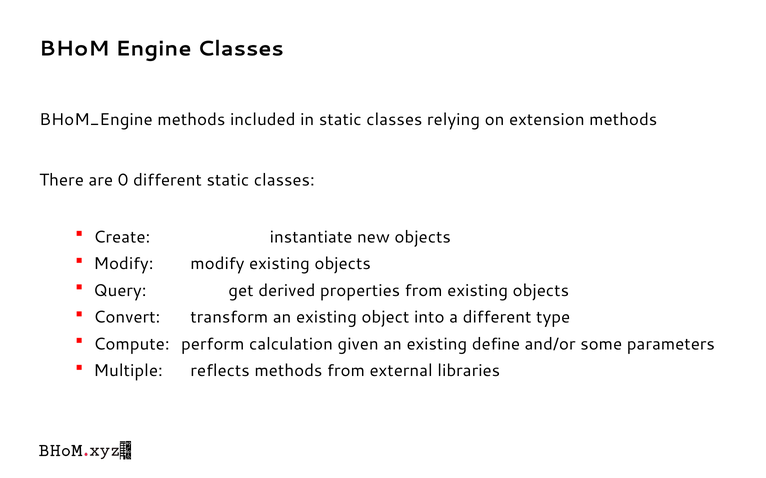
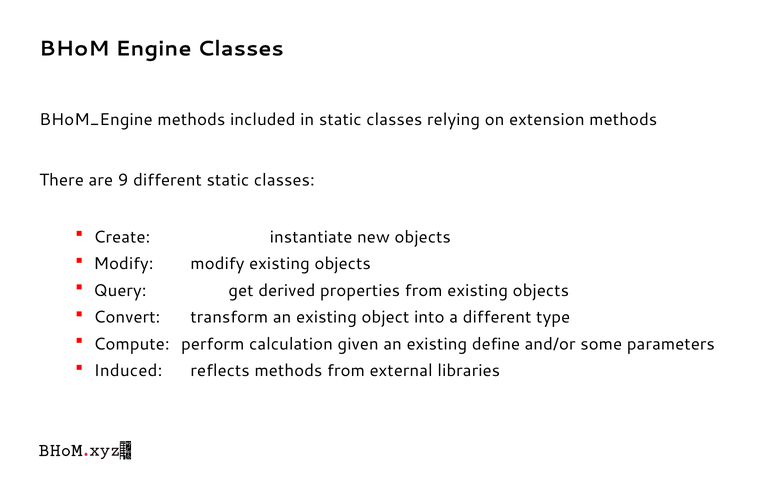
0: 0 -> 9
Multiple: Multiple -> Induced
